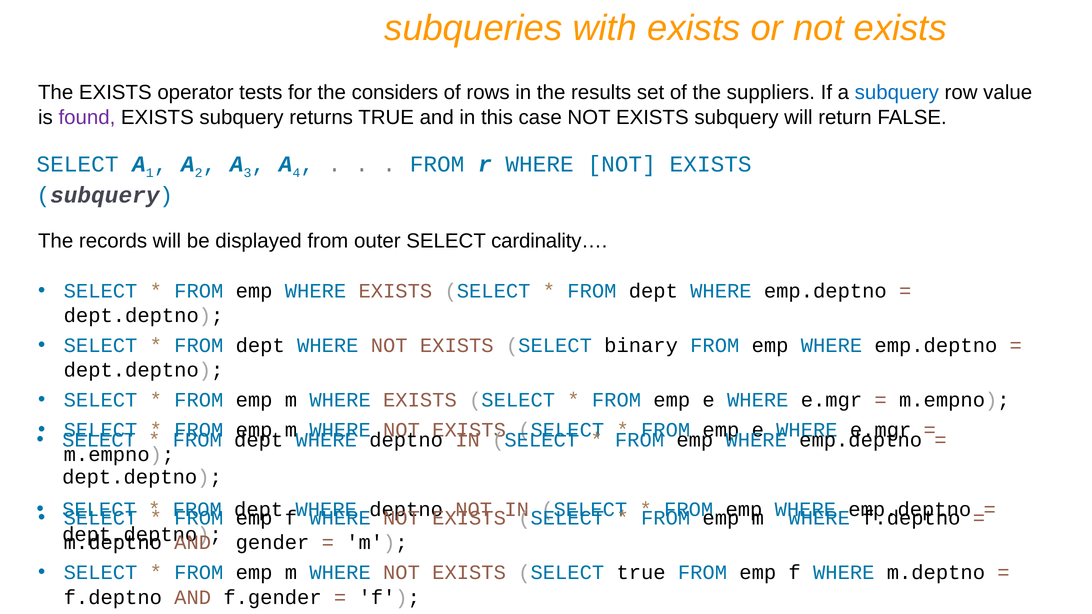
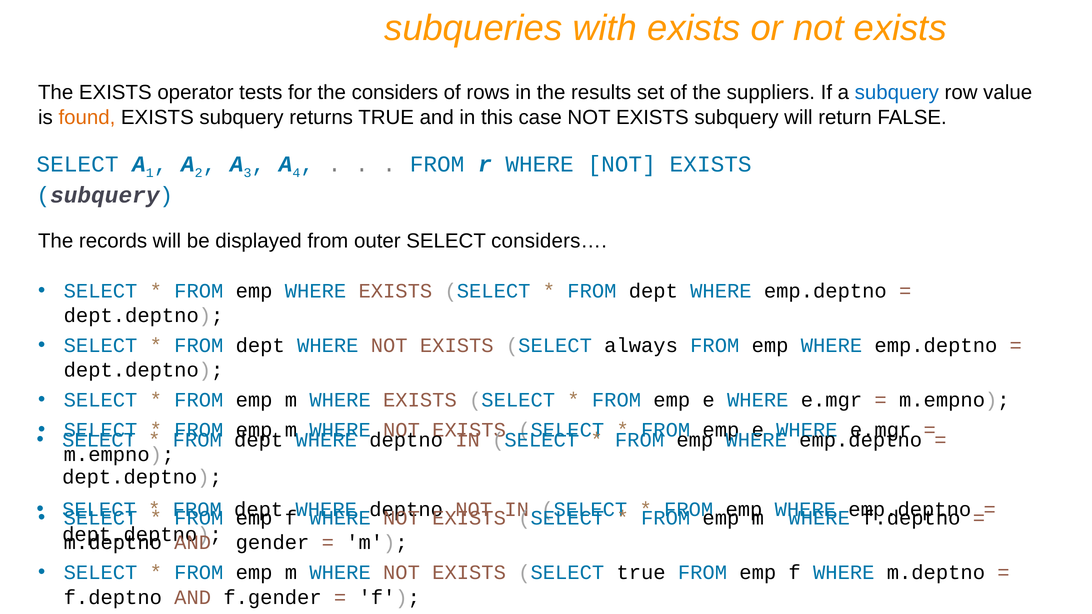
found colour: purple -> orange
cardinality…: cardinality… -> considers…
binary: binary -> always
